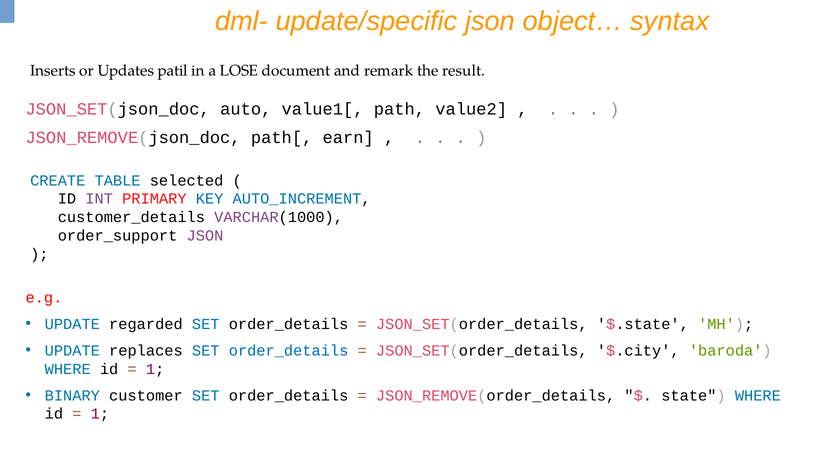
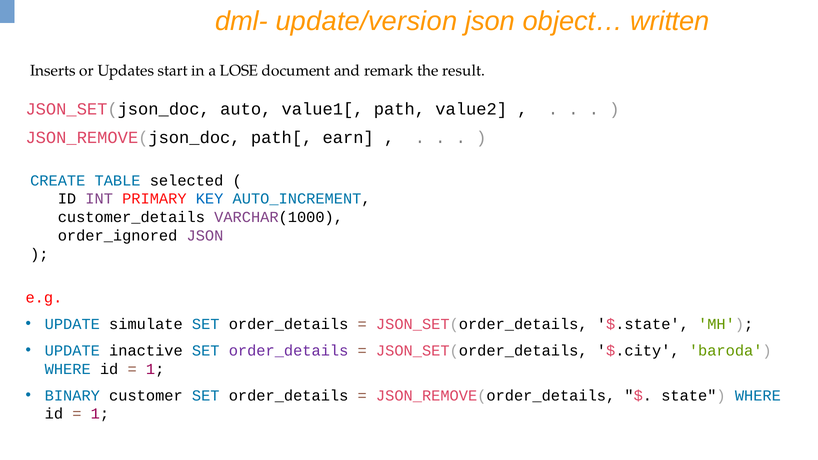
update/specific: update/specific -> update/version
syntax: syntax -> written
patil: patil -> start
order_support: order_support -> order_ignored
regarded: regarded -> simulate
replaces: replaces -> inactive
order_details at (289, 351) colour: blue -> purple
